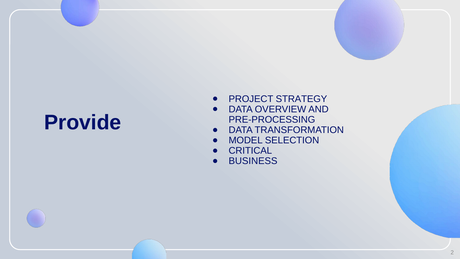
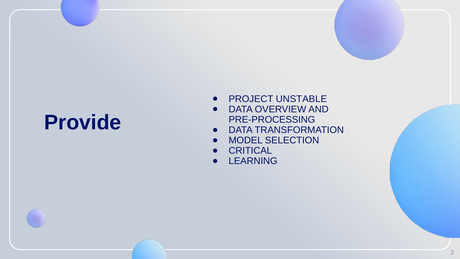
STRATEGY: STRATEGY -> UNSTABLE
BUSINESS: BUSINESS -> LEARNING
